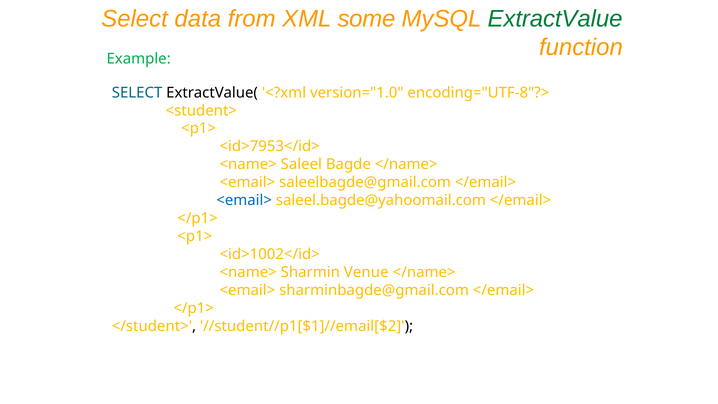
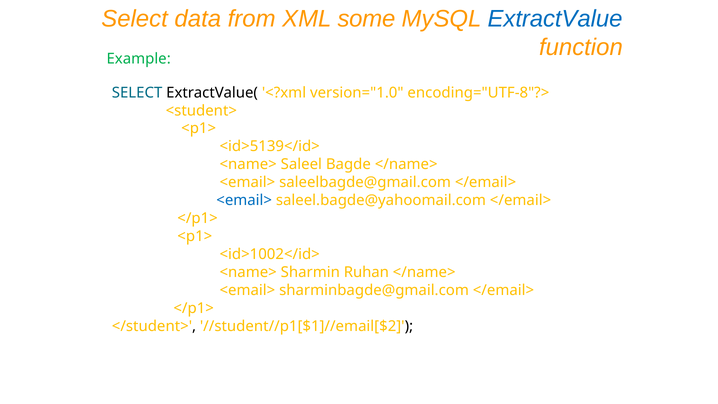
ExtractValue colour: green -> blue
<id>7953</id>: <id>7953</id> -> <id>5139</id>
Venue: Venue -> Ruhan
